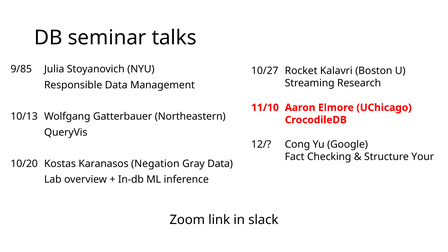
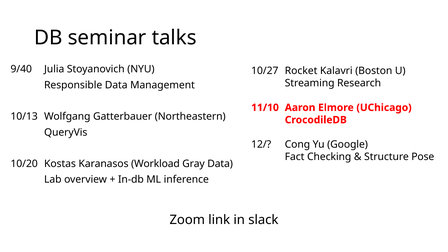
9/85: 9/85 -> 9/40
Your: Your -> Pose
Negation: Negation -> Workload
